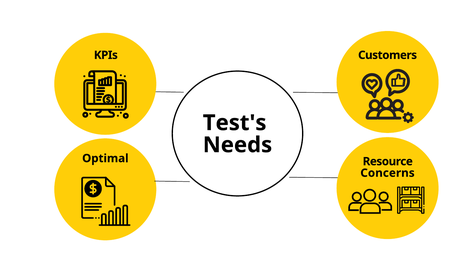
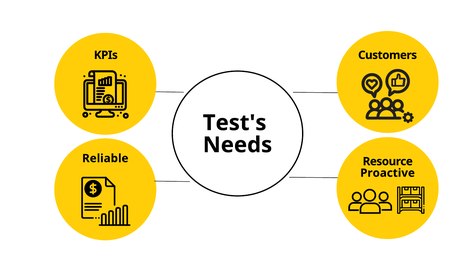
Optimal: Optimal -> Reliable
Concerns: Concerns -> Proactive
